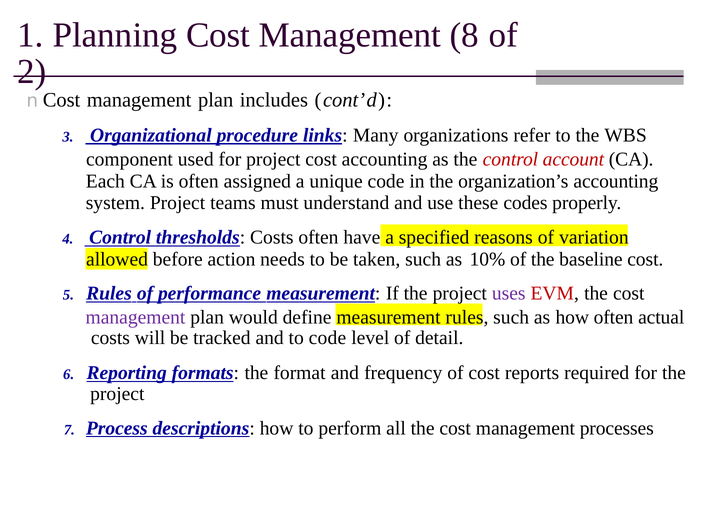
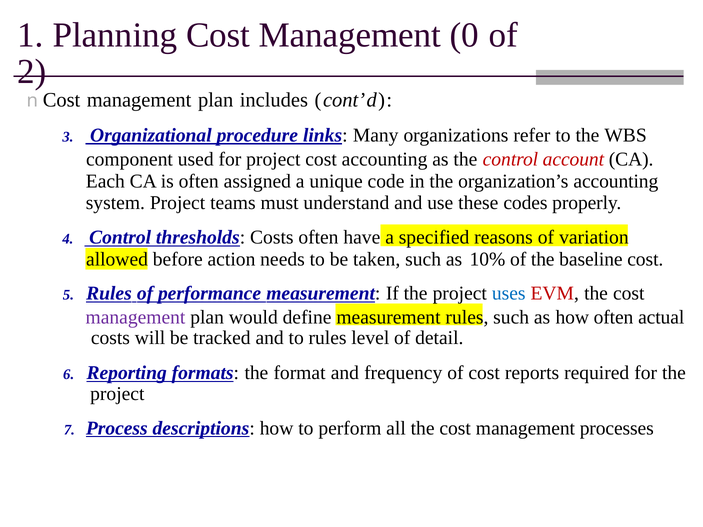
8: 8 -> 0
uses colour: purple -> blue
to code: code -> rules
